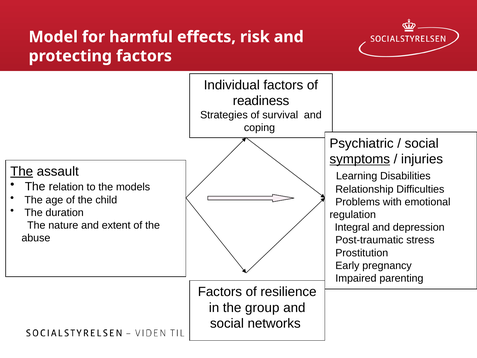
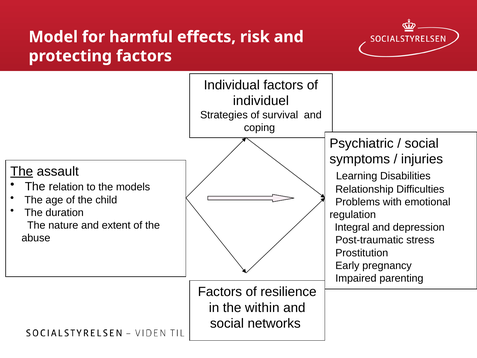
readiness: readiness -> individuel
symptoms underline: present -> none
group: group -> within
